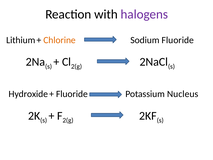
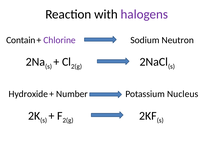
Lithium: Lithium -> Contain
Chlorine colour: orange -> purple
Sodium Fluoride: Fluoride -> Neutron
Fluoride at (72, 94): Fluoride -> Number
